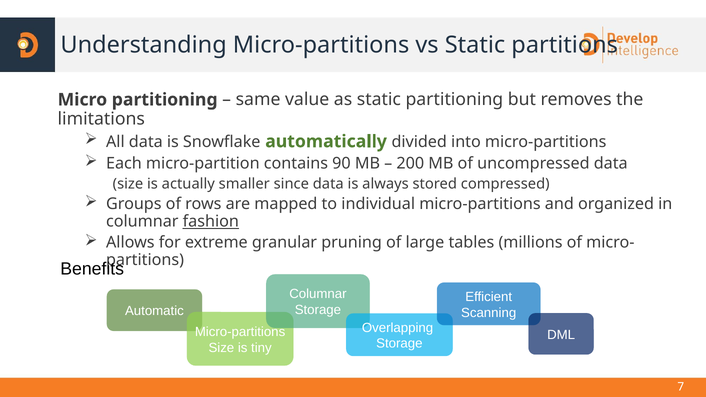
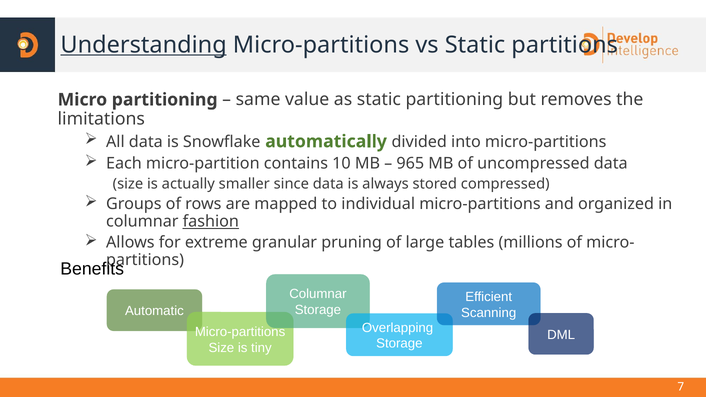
Understanding underline: none -> present
90: 90 -> 10
200: 200 -> 965
